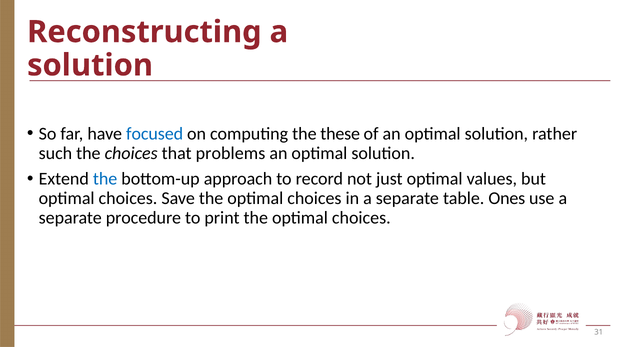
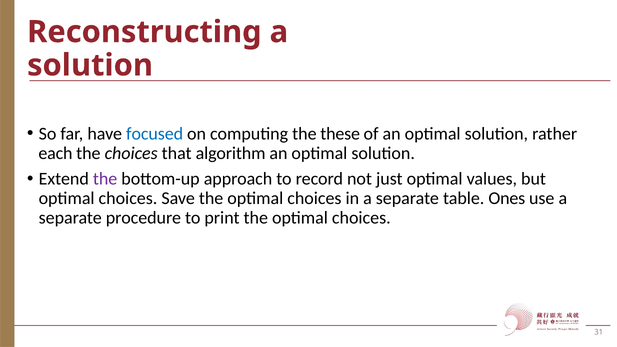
such: such -> each
problems: problems -> algorithm
the at (105, 179) colour: blue -> purple
